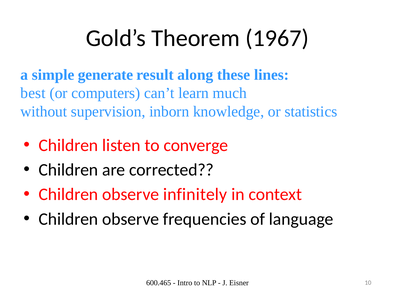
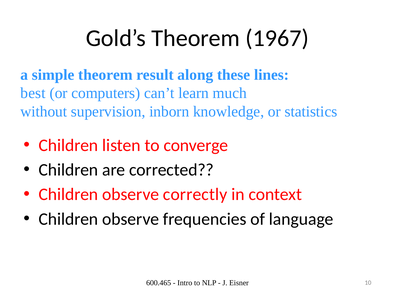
simple generate: generate -> theorem
infinitely: infinitely -> correctly
